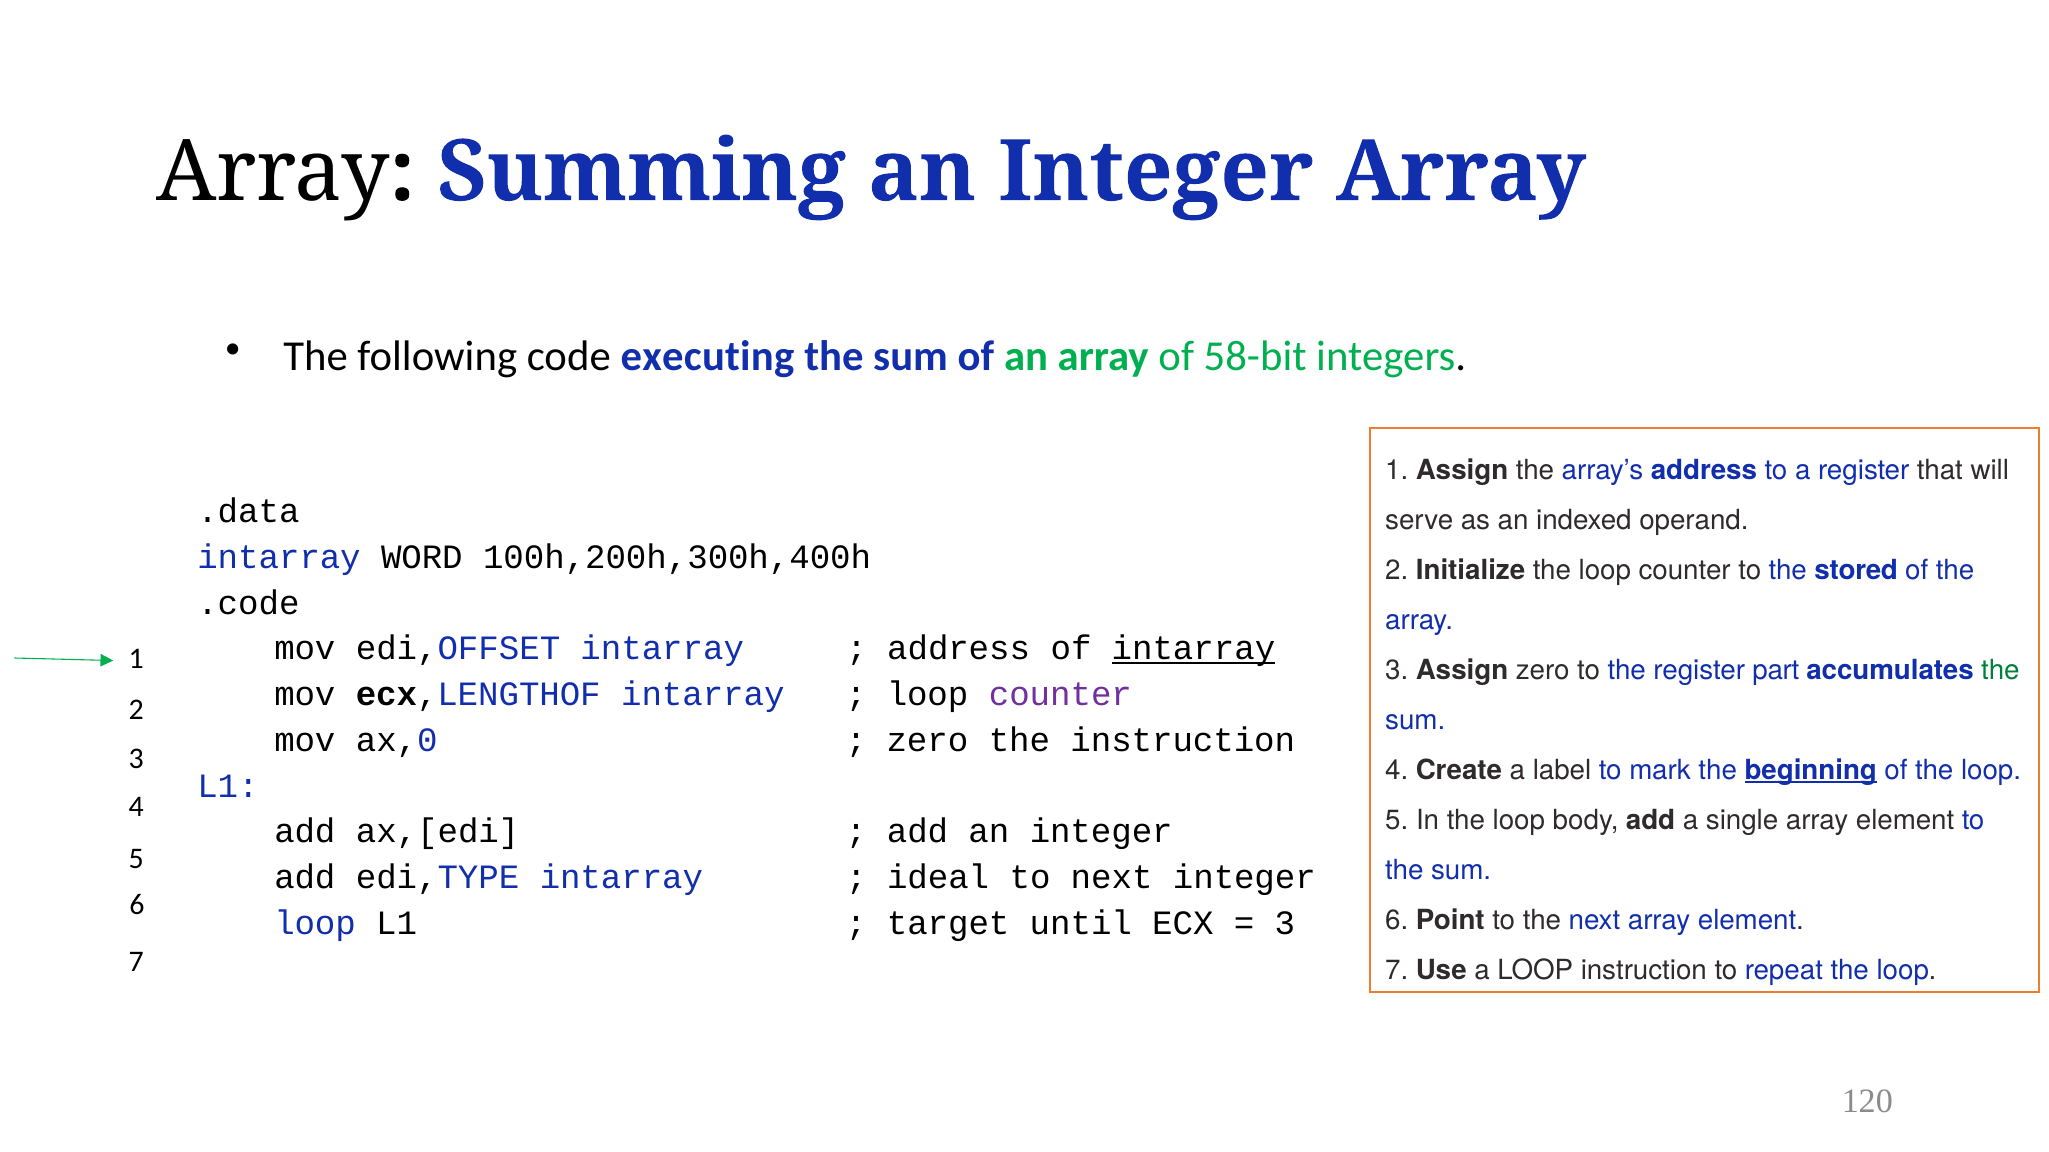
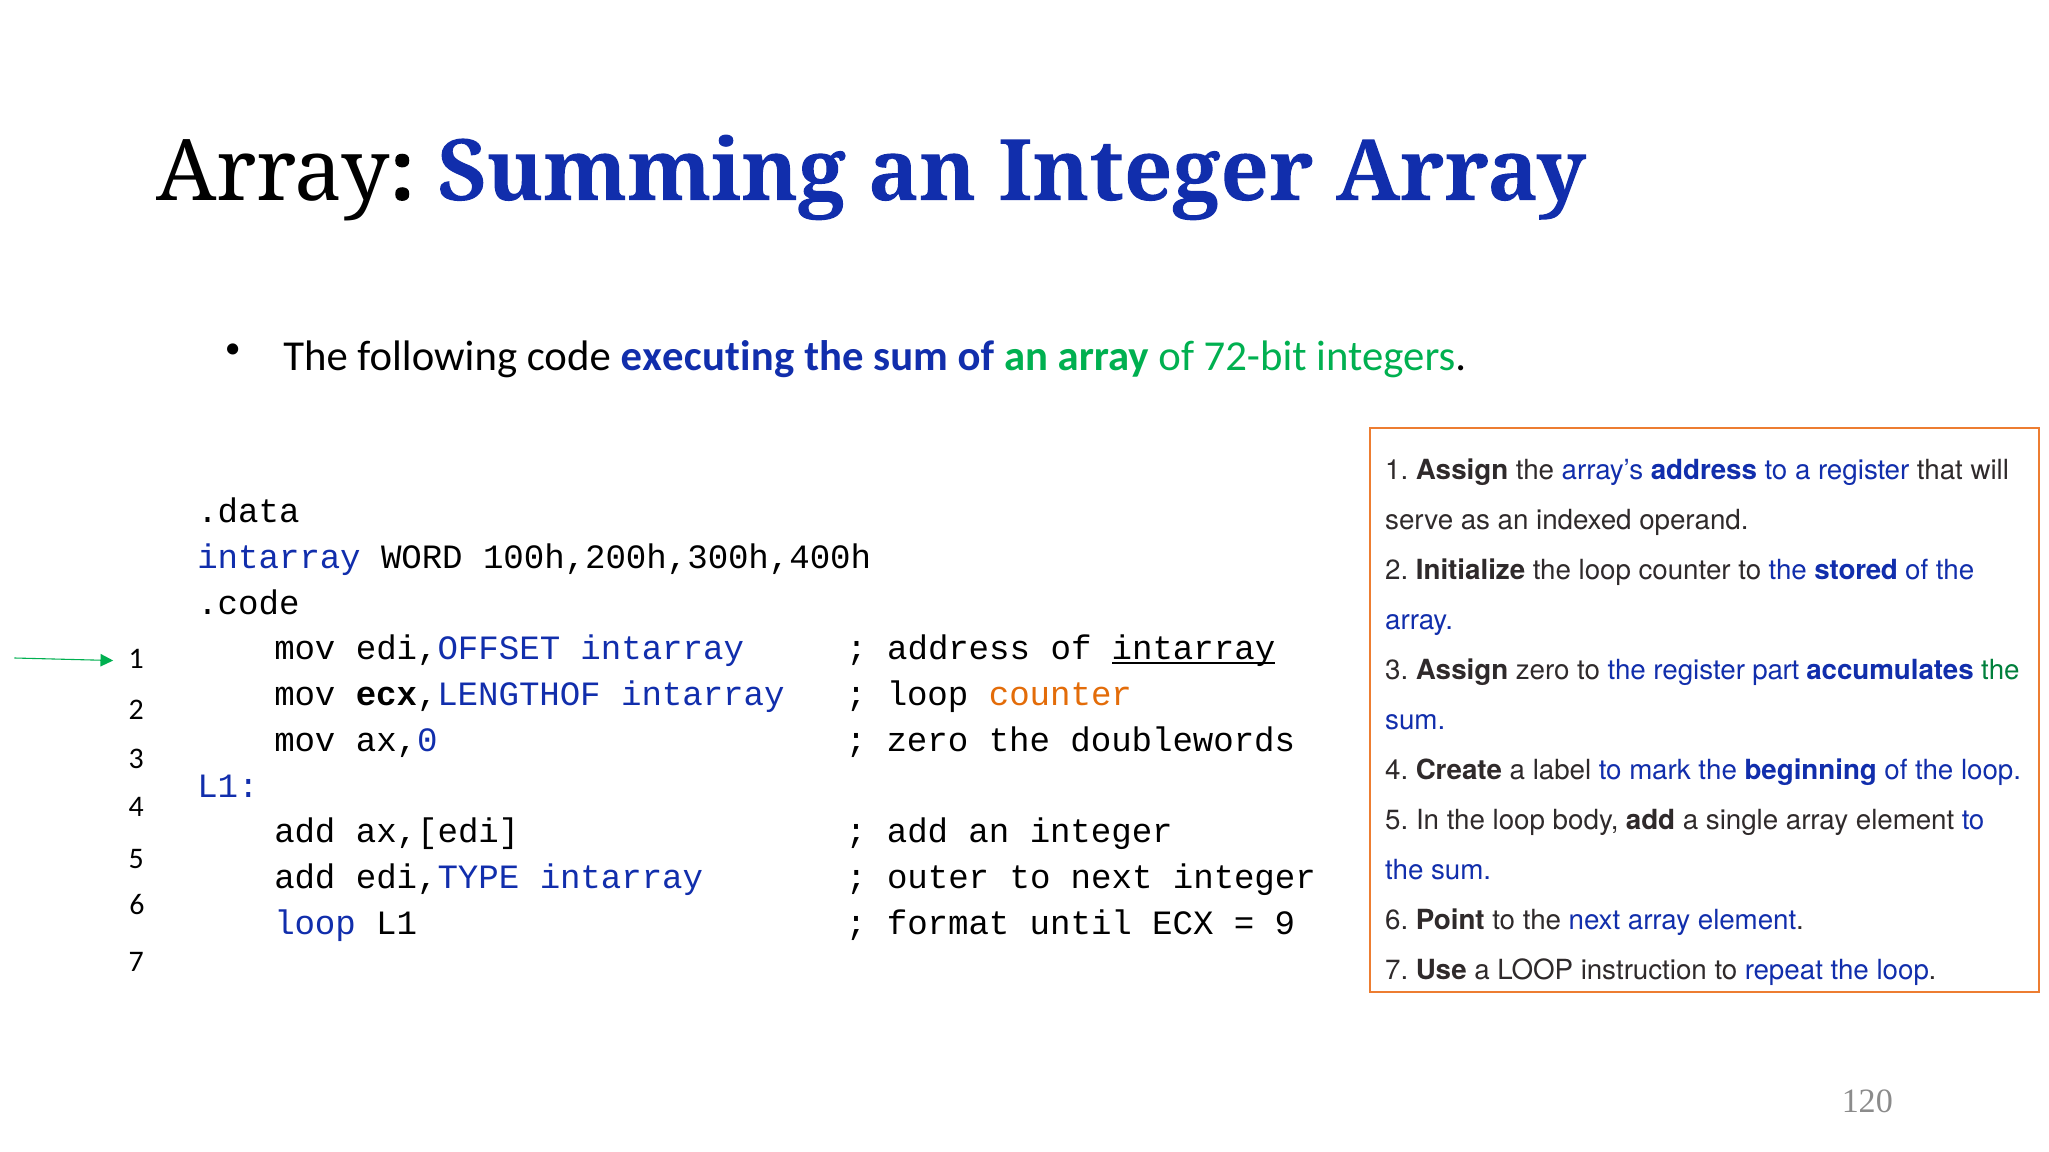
58-bit: 58-bit -> 72-bit
counter at (1060, 695) colour: purple -> orange
the instruction: instruction -> doublewords
beginning underline: present -> none
ideal: ideal -> outer
target: target -> format
3 at (1285, 923): 3 -> 9
